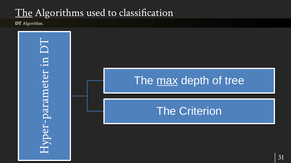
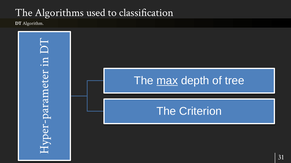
The at (24, 13) underline: present -> none
